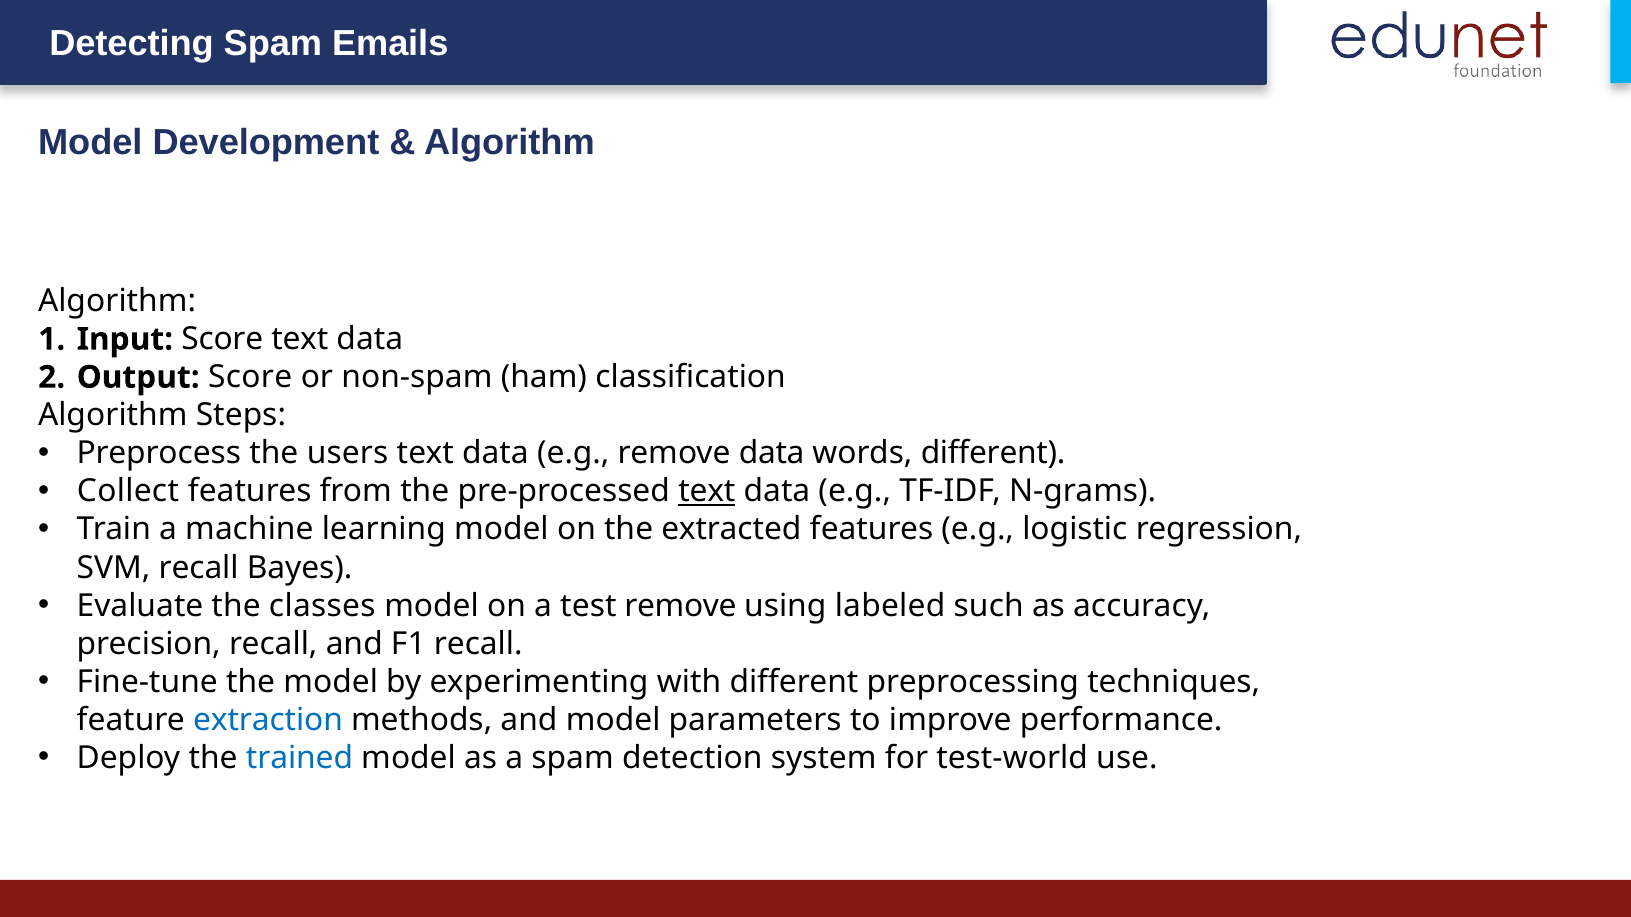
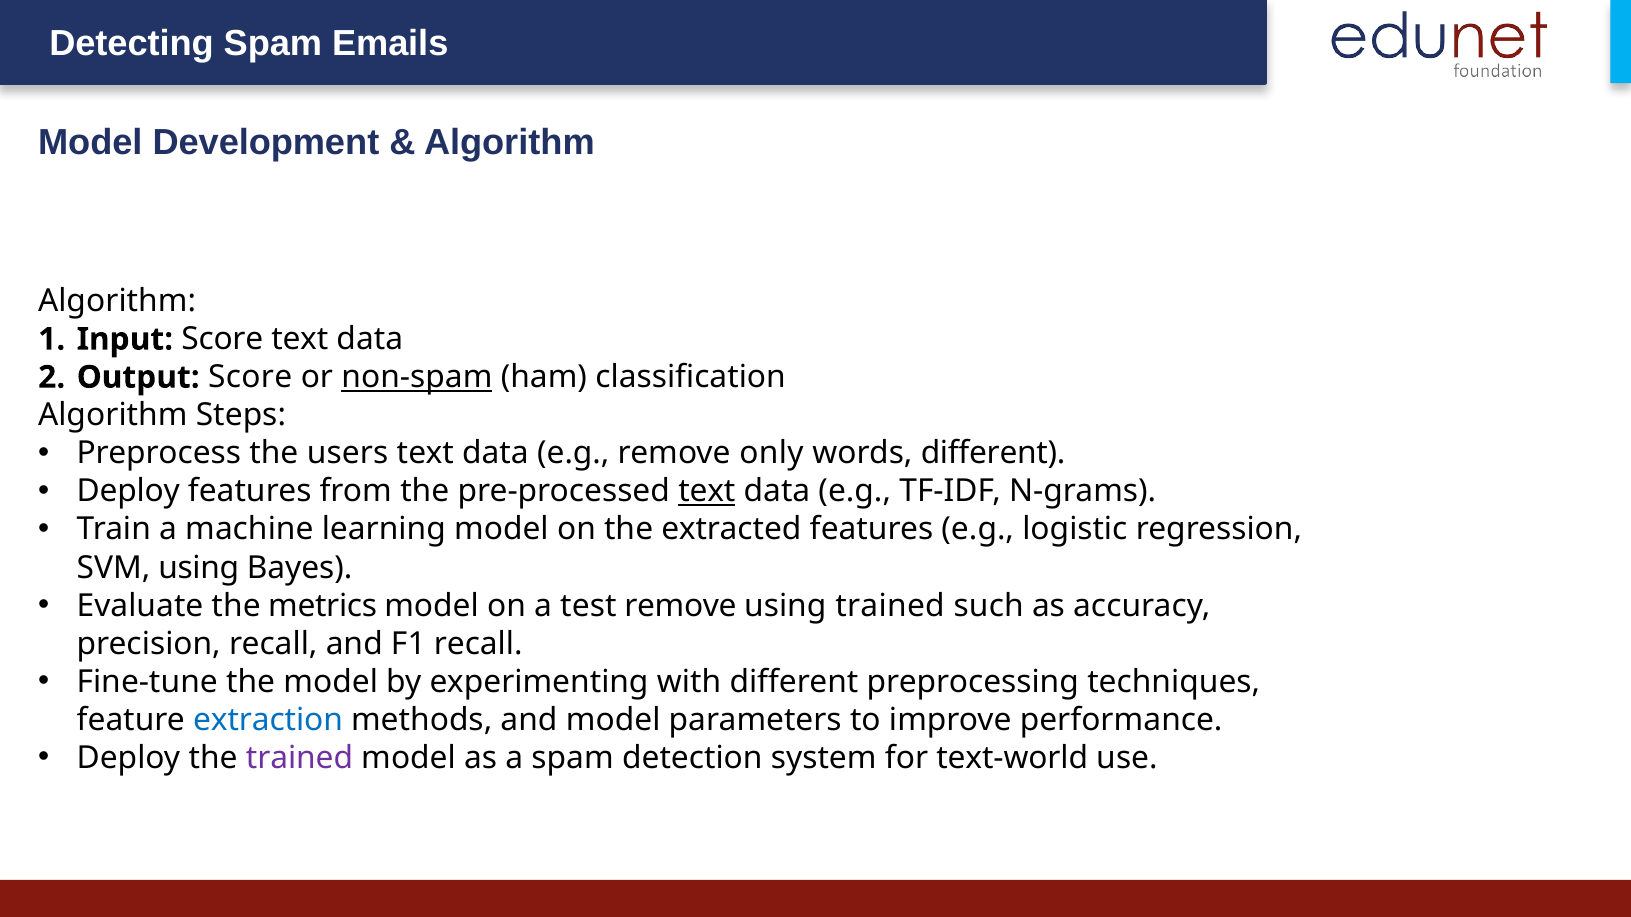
non-spam underline: none -> present
remove data: data -> only
Collect at (128, 492): Collect -> Deploy
SVM recall: recall -> using
classes: classes -> metrics
using labeled: labeled -> trained
trained at (299, 758) colour: blue -> purple
test-world: test-world -> text-world
